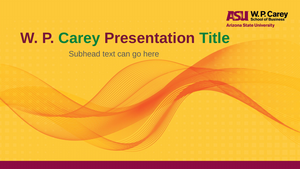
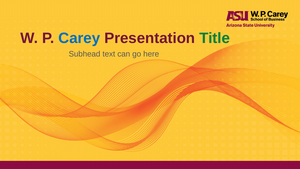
Carey colour: green -> blue
